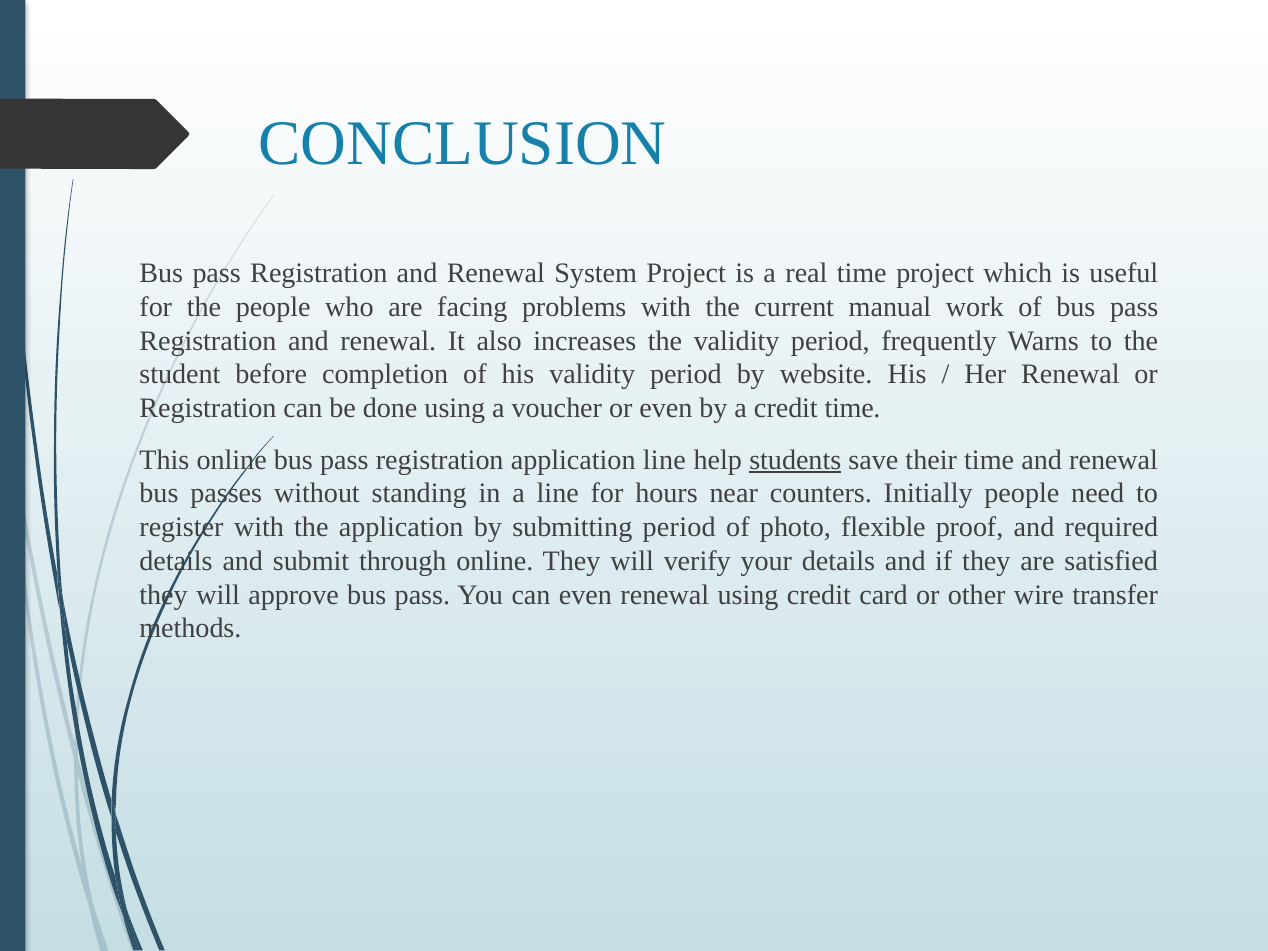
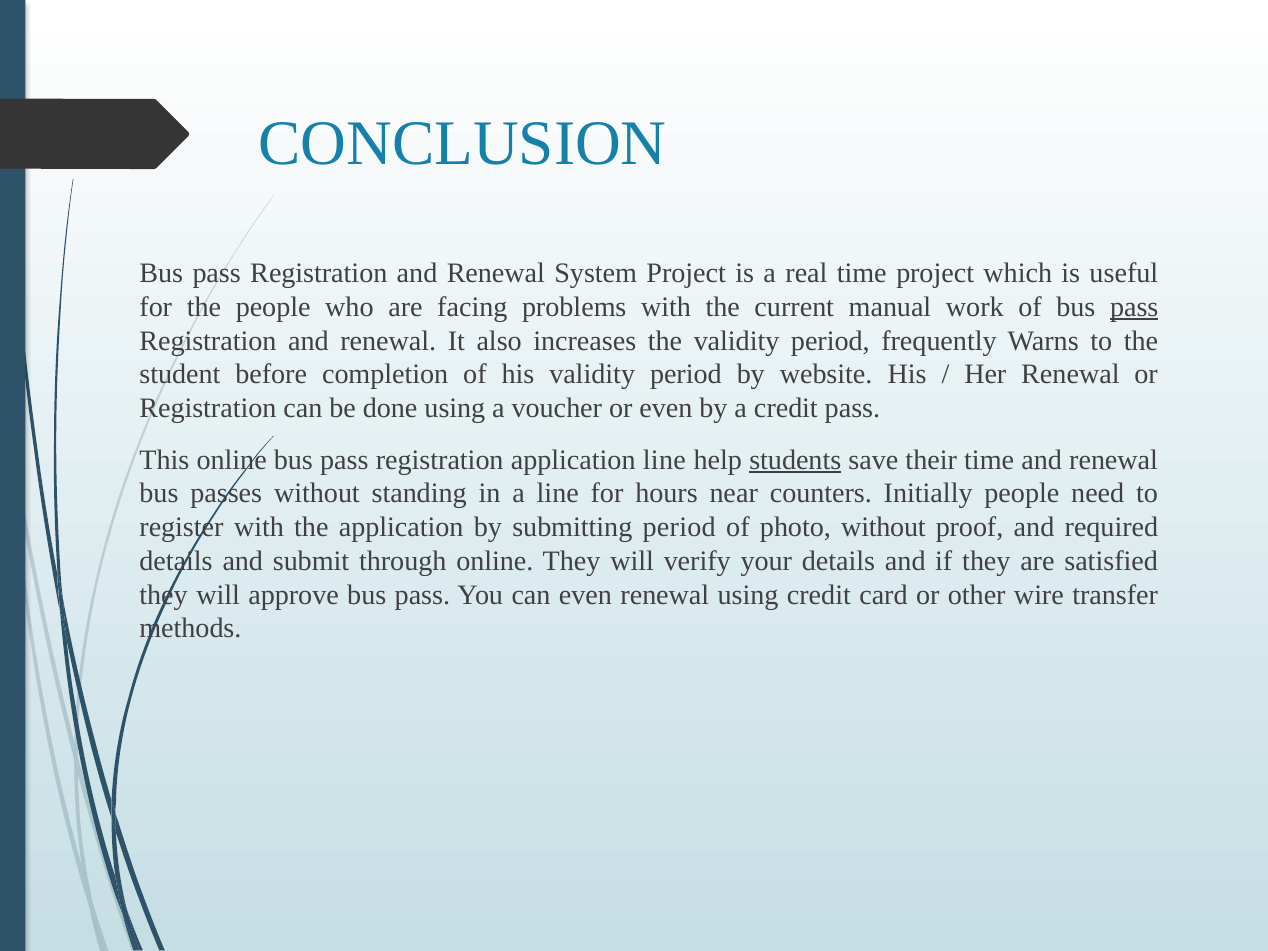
pass at (1134, 307) underline: none -> present
credit time: time -> pass
photo flexible: flexible -> without
